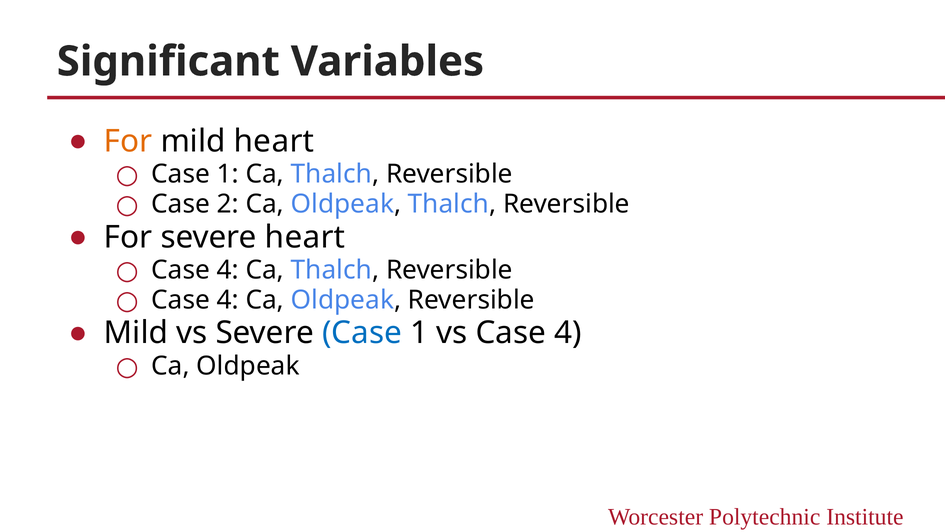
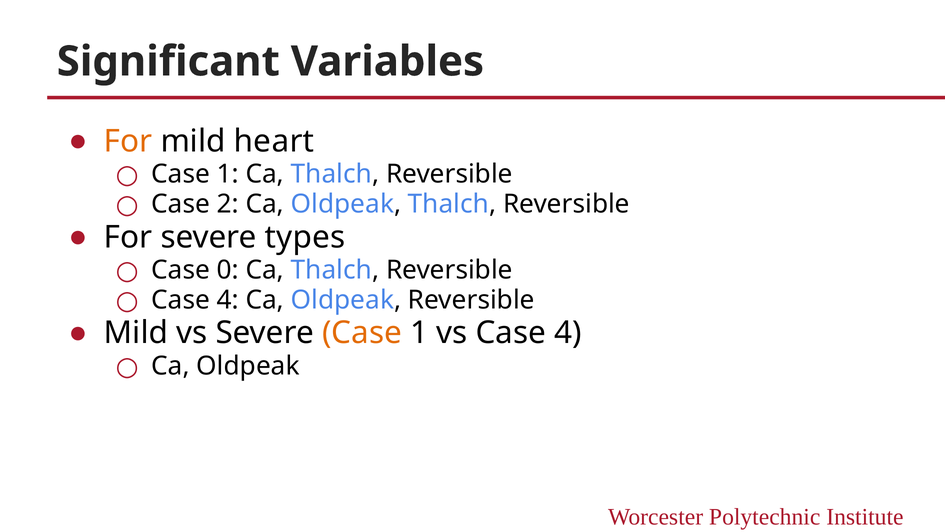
severe heart: heart -> types
4 at (228, 270): 4 -> 0
Case at (362, 333) colour: blue -> orange
